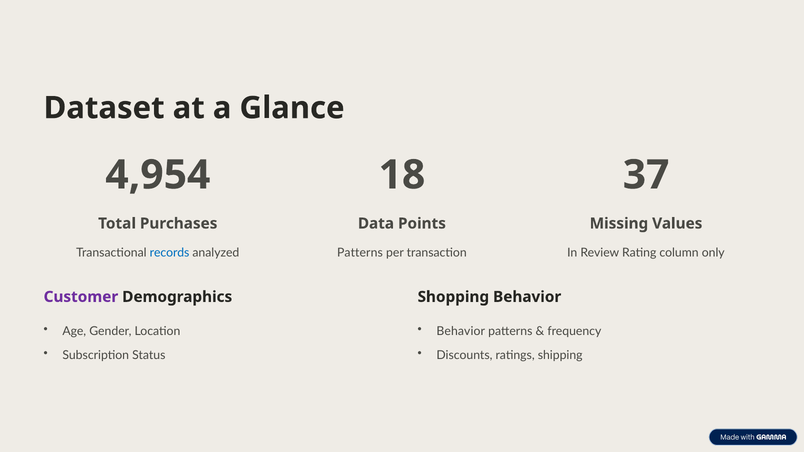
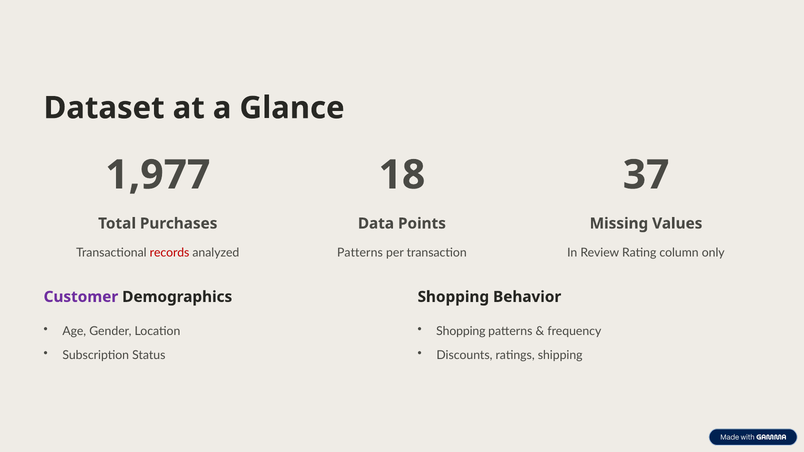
4,954: 4,954 -> 1,977
records colour: blue -> red
Behavior at (461, 331): Behavior -> Shopping
